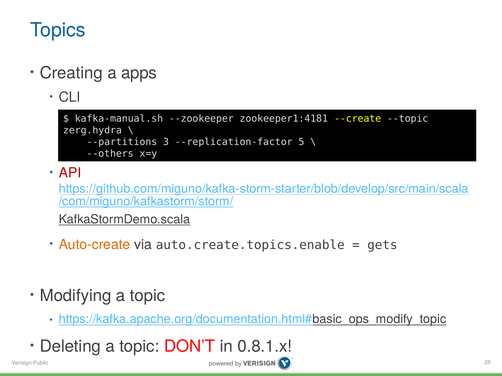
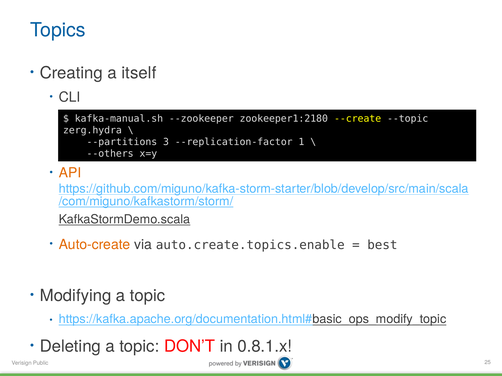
apps: apps -> itself
zookeeper1:4181: zookeeper1:4181 -> zookeeper1:2180
5: 5 -> 1
API colour: red -> orange
gets: gets -> best
